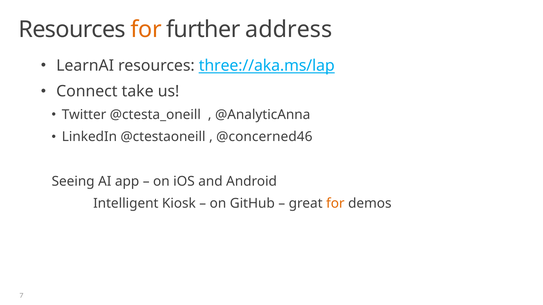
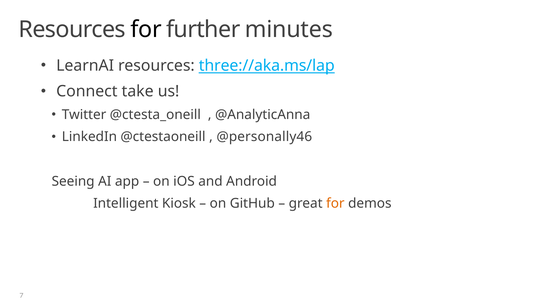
for at (146, 29) colour: orange -> black
address: address -> minutes
@concerned46: @concerned46 -> @personally46
